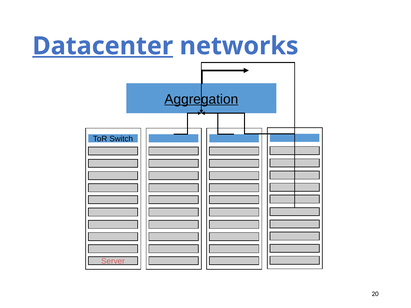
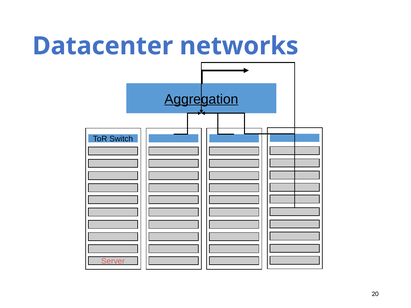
Datacenter underline: present -> none
